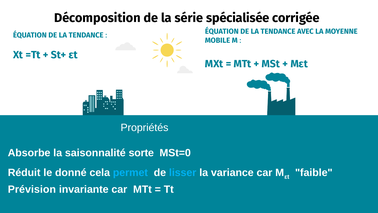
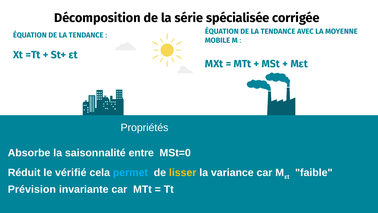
sorte: sorte -> entre
donné: donné -> vérifié
lisser colour: light blue -> yellow
